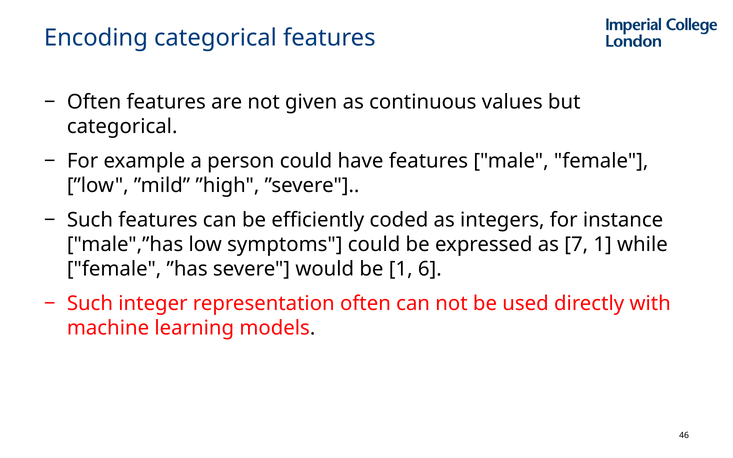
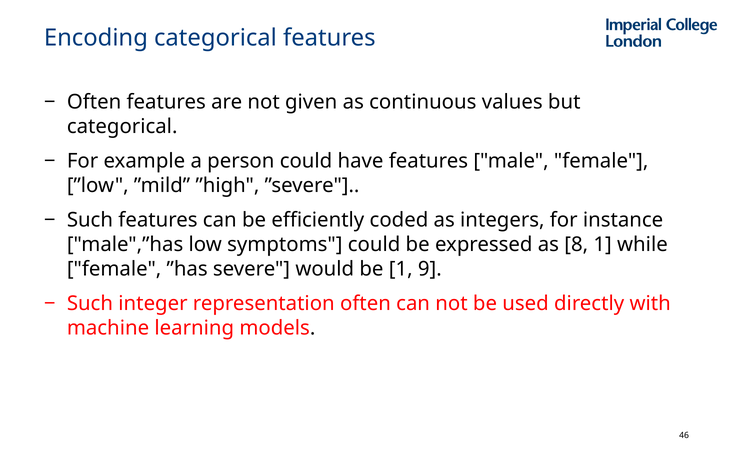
7: 7 -> 8
6: 6 -> 9
